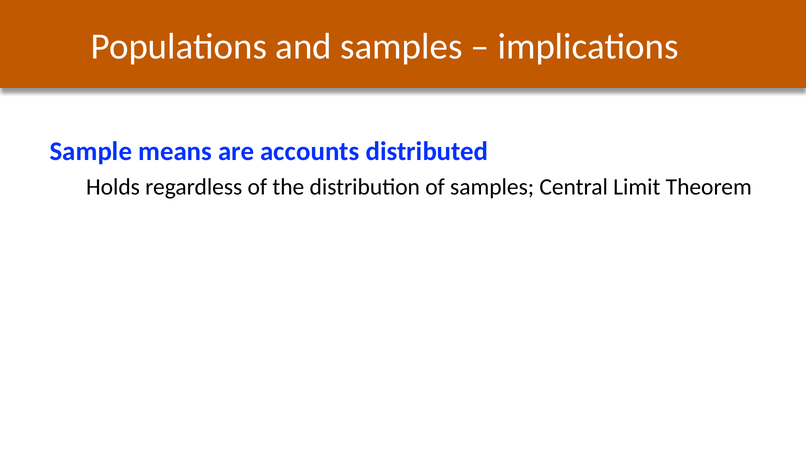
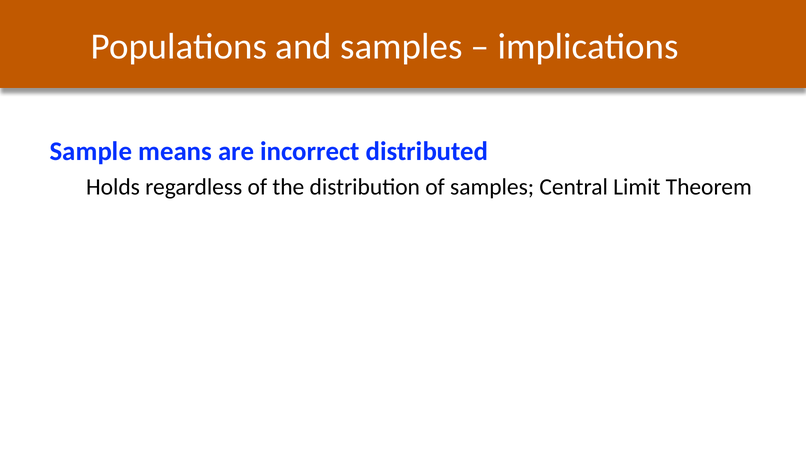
accounts: accounts -> incorrect
